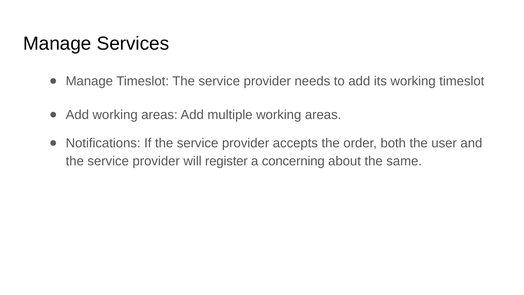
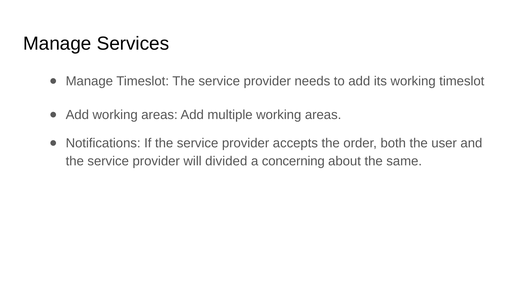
register: register -> divided
